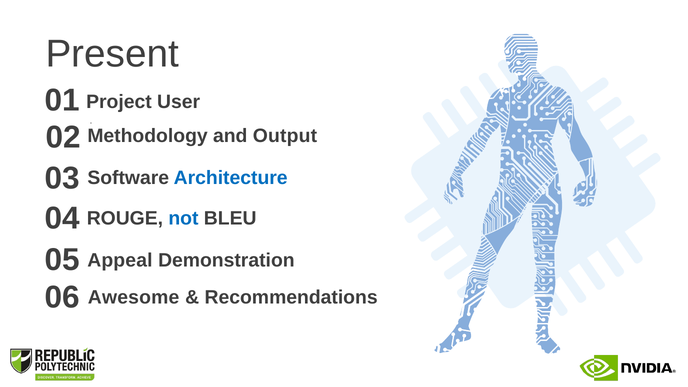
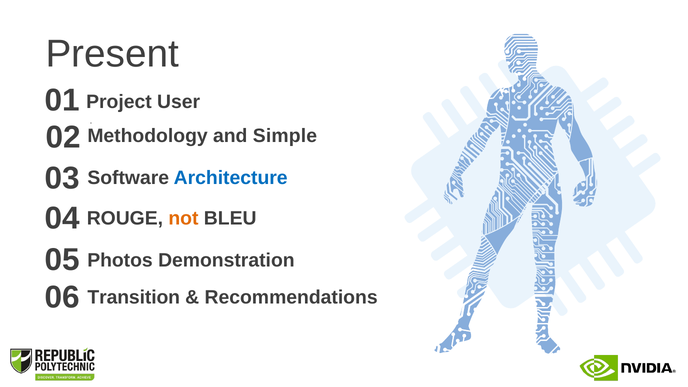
Output: Output -> Simple
not colour: blue -> orange
Appeal: Appeal -> Photos
Awesome: Awesome -> Transition
